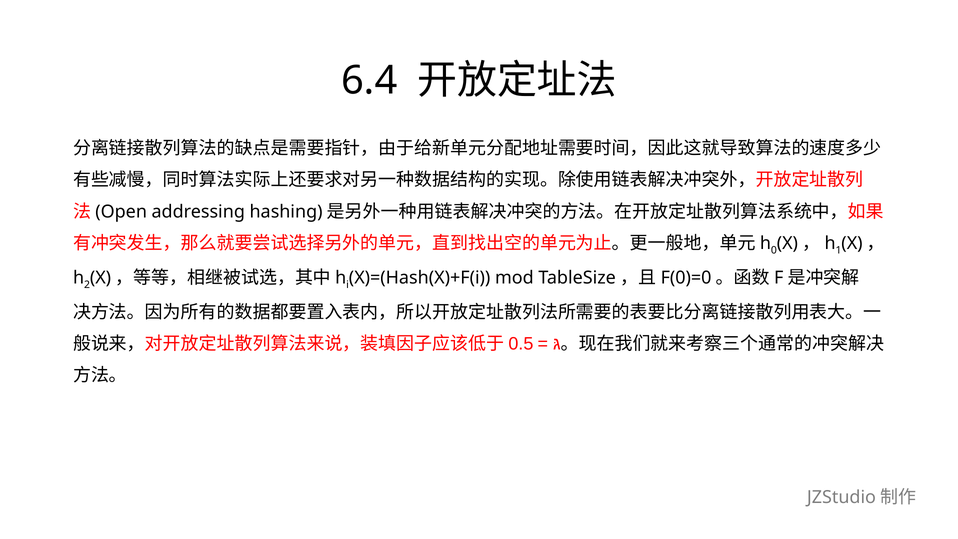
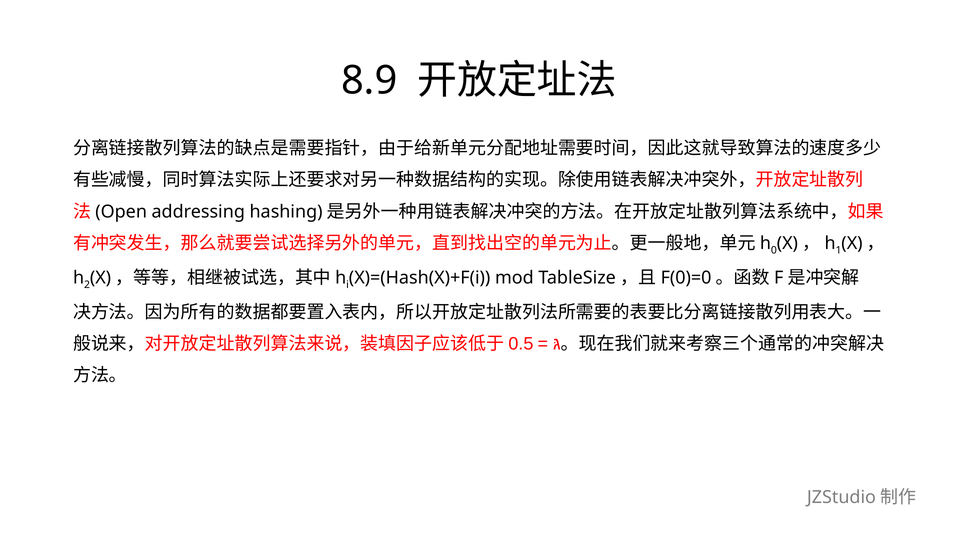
6.4: 6.4 -> 8.9
